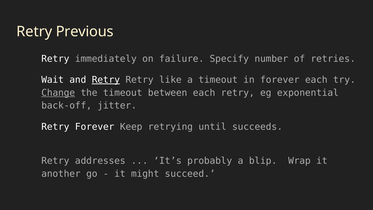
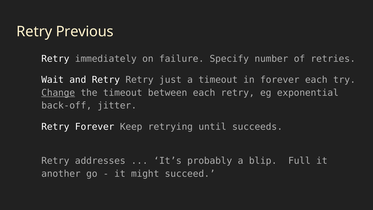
Retry at (106, 80) underline: present -> none
like: like -> just
Wrap: Wrap -> Full
